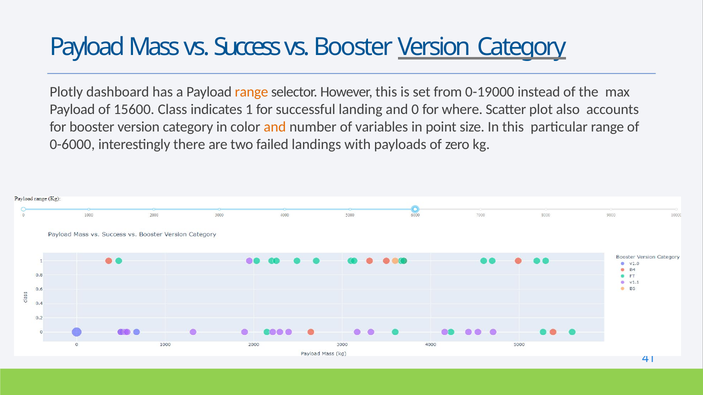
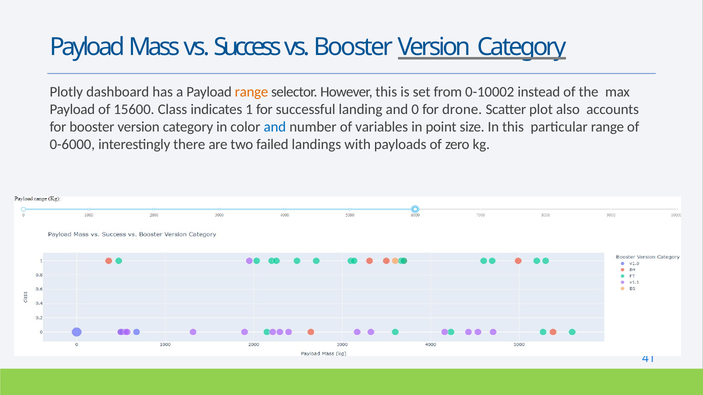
0-19000: 0-19000 -> 0-10002
where: where -> drone
and at (275, 127) colour: orange -> blue
